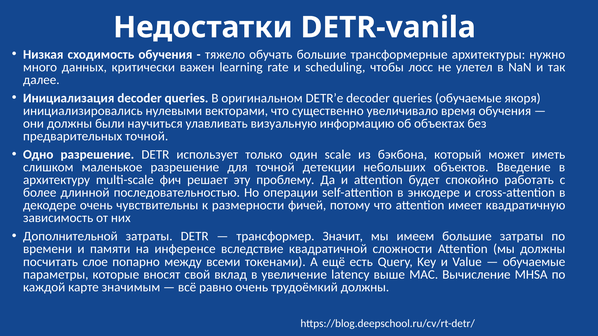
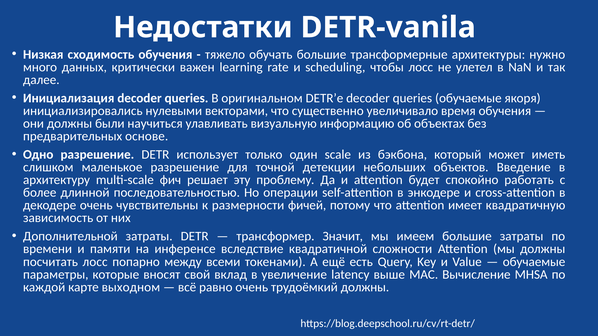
предварительных точной: точной -> основе
посчитать слое: слое -> лосс
значимым: значимым -> выходном
